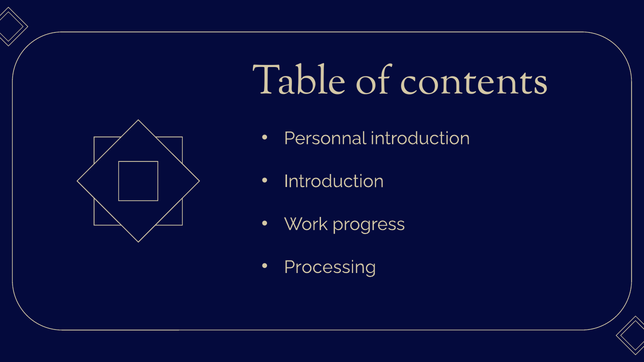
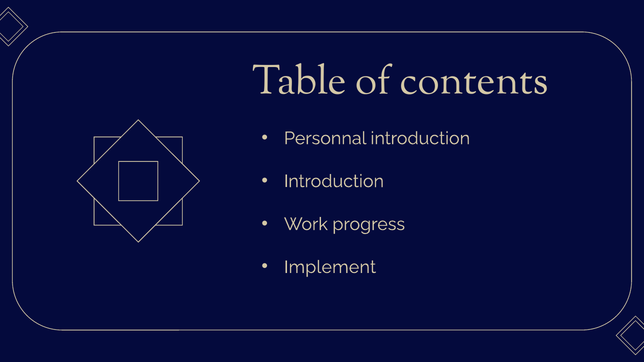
Processing: Processing -> Implement
